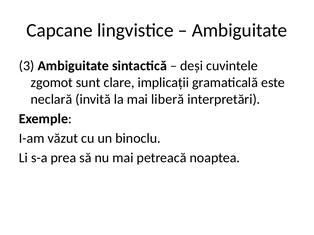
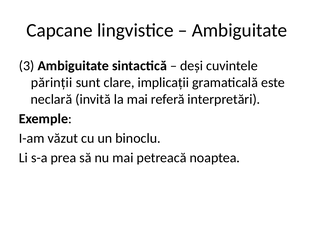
zgomot: zgomot -> părinții
liberă: liberă -> referă
